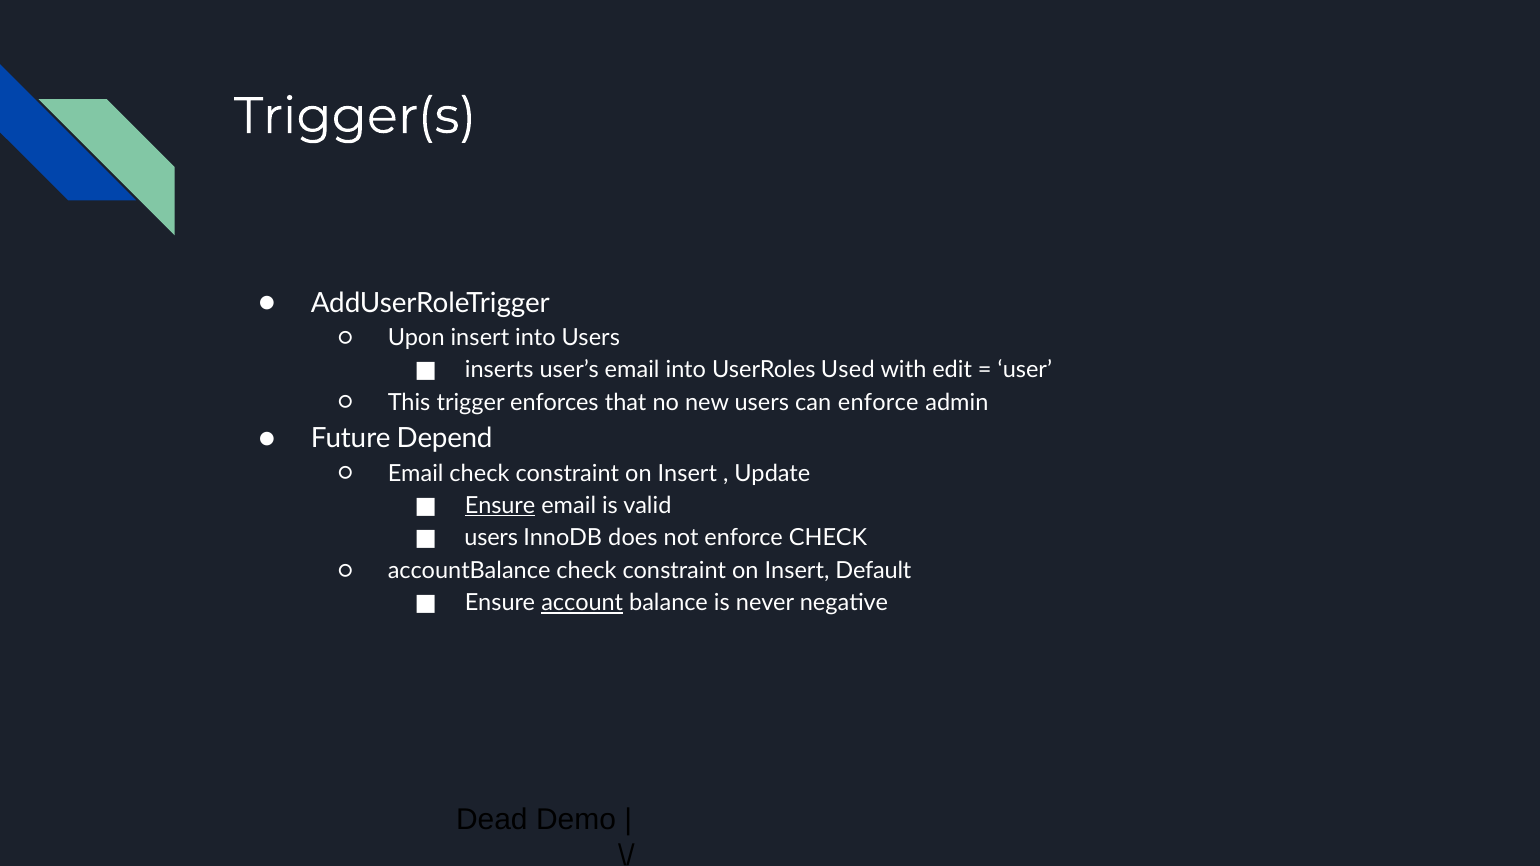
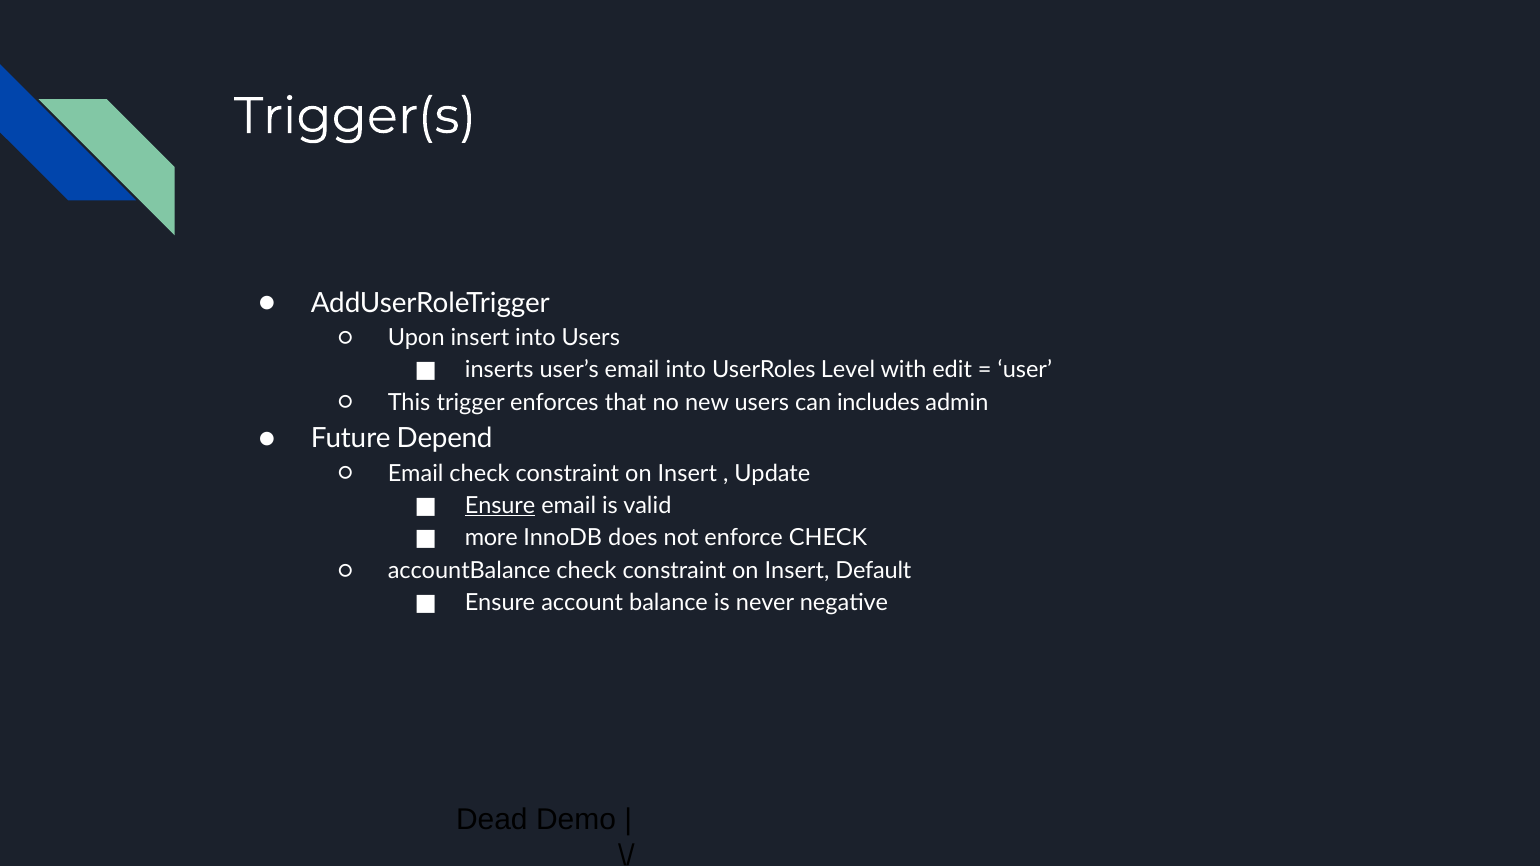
Used: Used -> Level
can enforce: enforce -> includes
users at (491, 538): users -> more
account underline: present -> none
